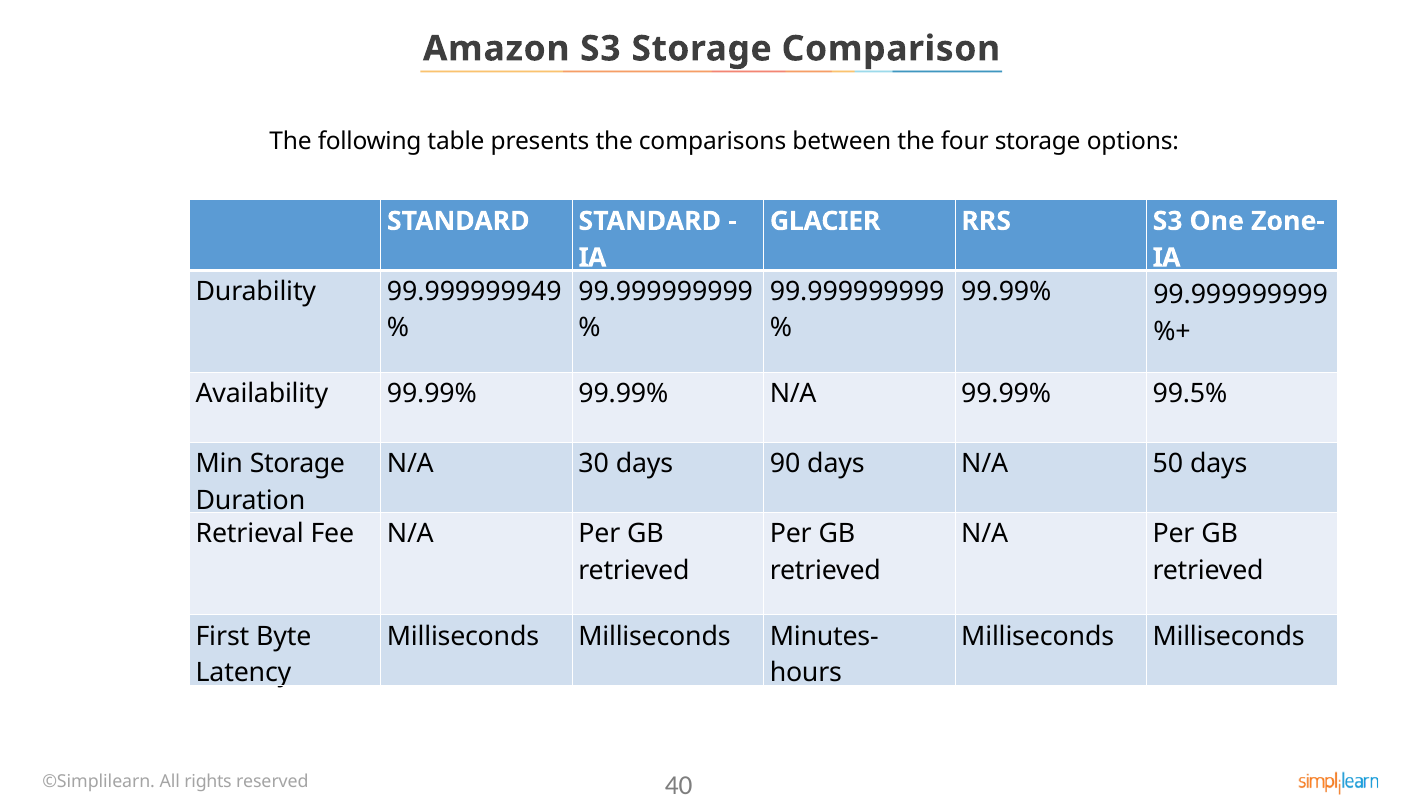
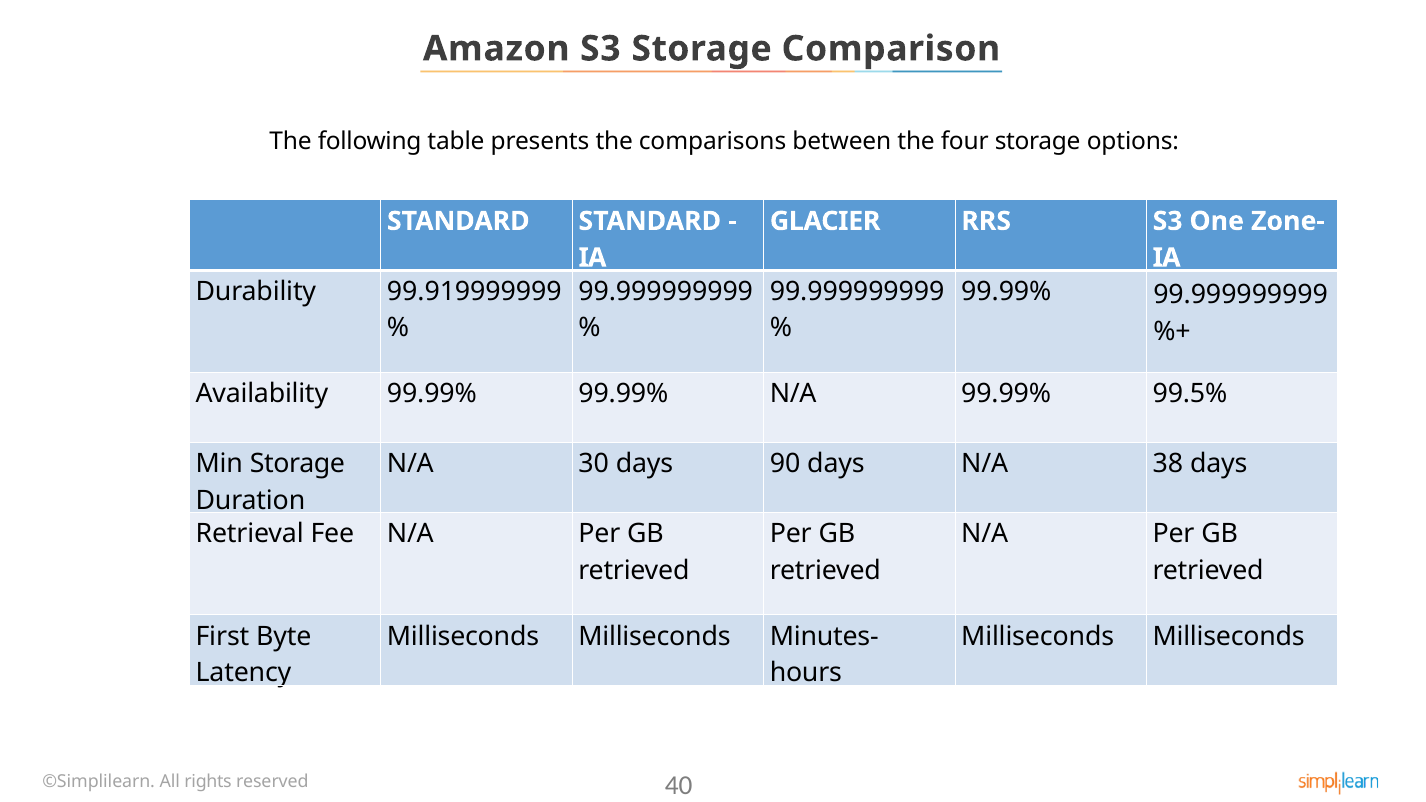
99.999999949: 99.999999949 -> 99.919999999
50: 50 -> 38
